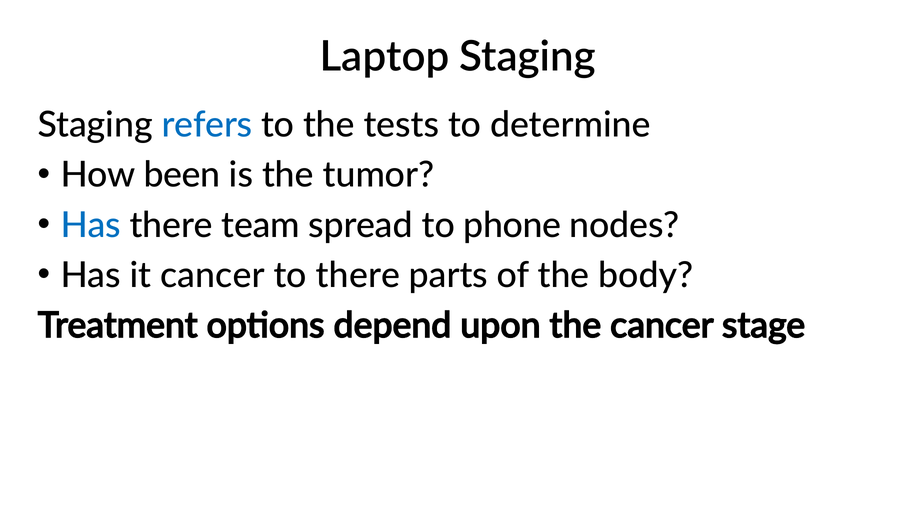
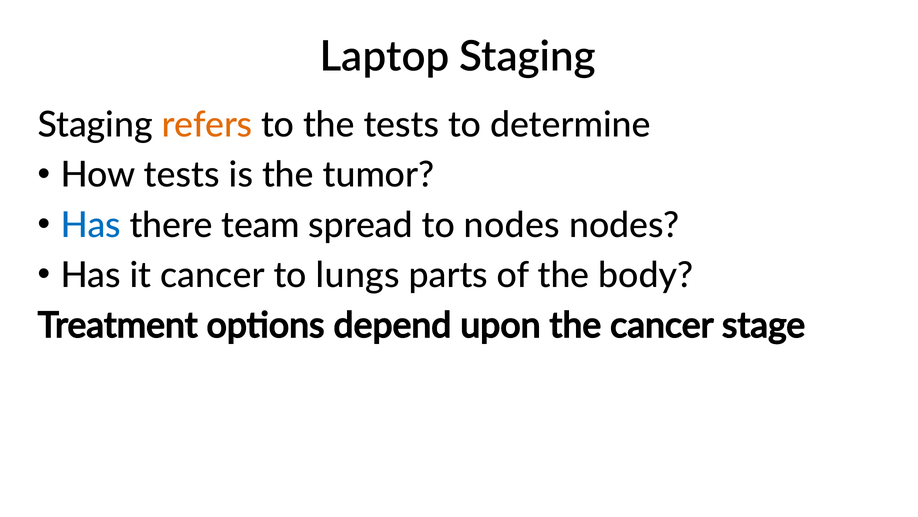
refers colour: blue -> orange
How been: been -> tests
to phone: phone -> nodes
to there: there -> lungs
